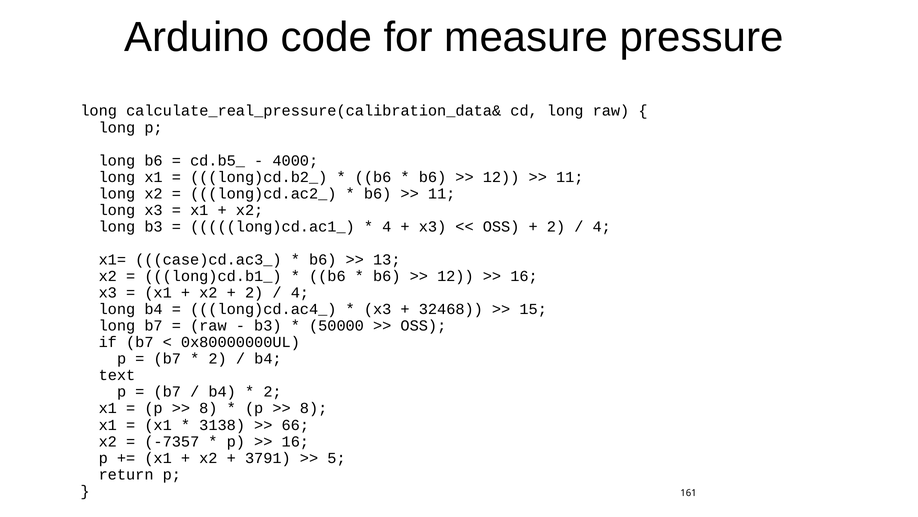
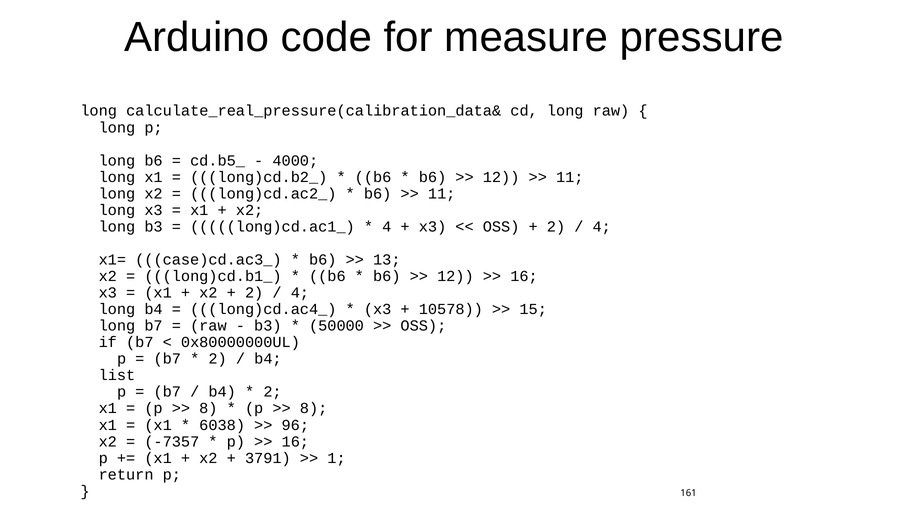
32468: 32468 -> 10578
text: text -> list
3138: 3138 -> 6038
66: 66 -> 96
5: 5 -> 1
